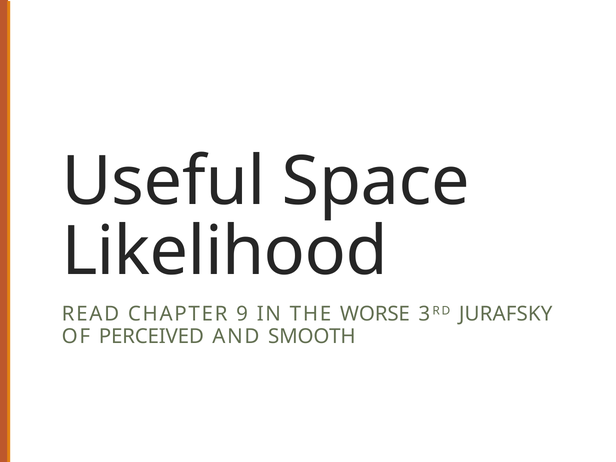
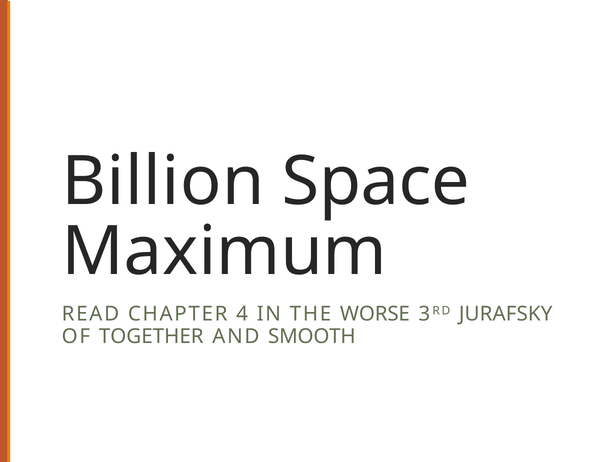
Useful: Useful -> Billion
Likelihood: Likelihood -> Maximum
9: 9 -> 4
PERCEIVED: PERCEIVED -> TOGETHER
